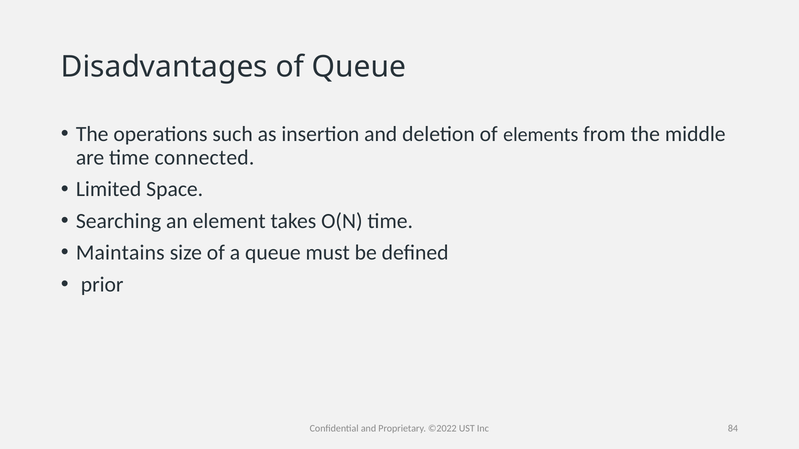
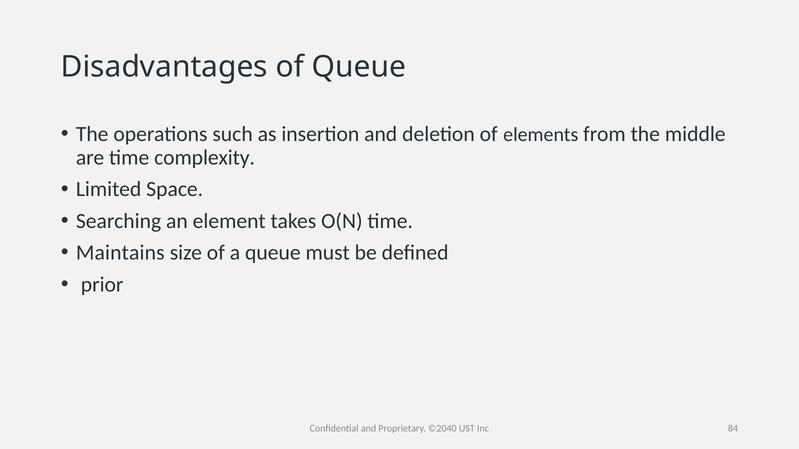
connected: connected -> complexity
©2022: ©2022 -> ©2040
